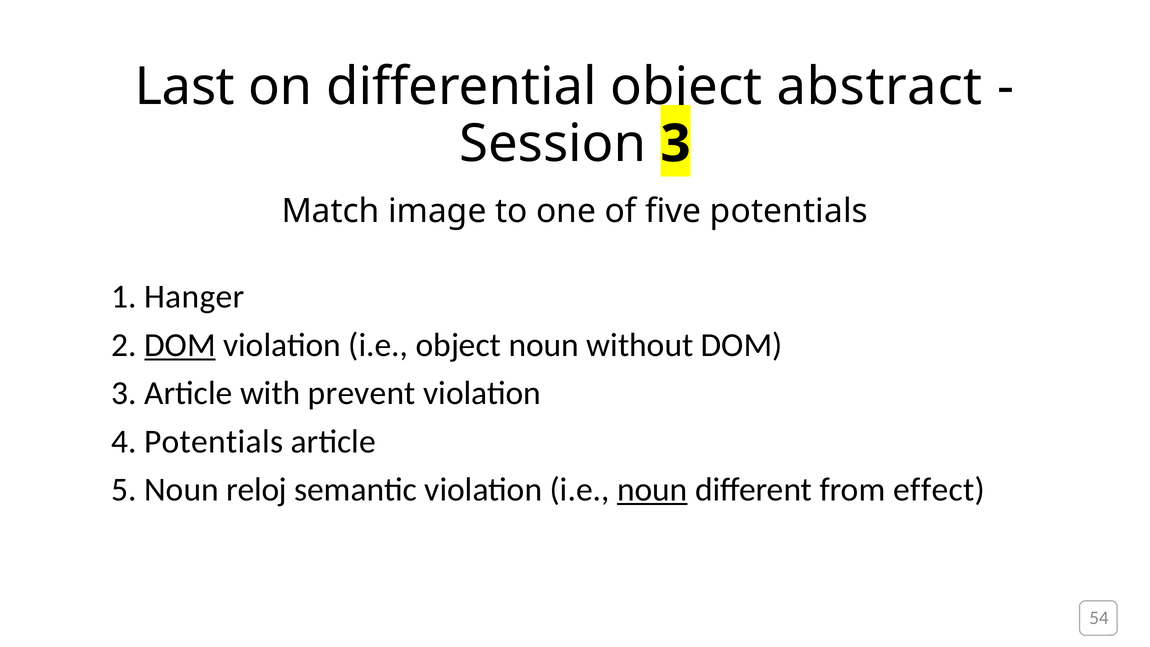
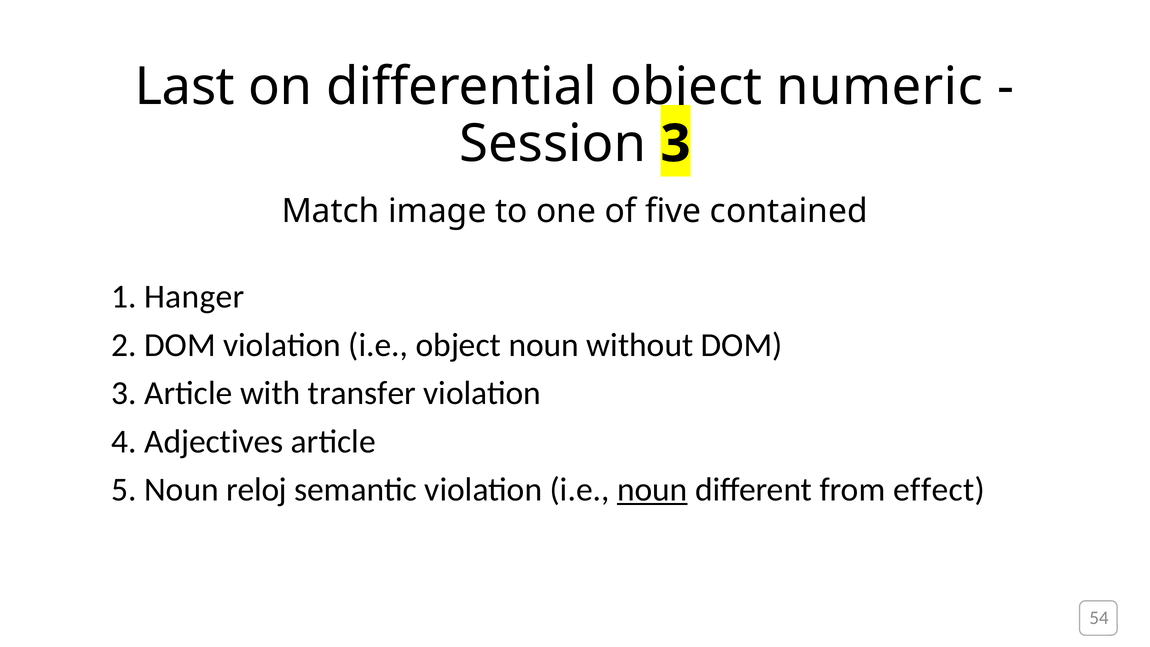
abstract: abstract -> numeric
five potentials: potentials -> contained
DOM at (180, 345) underline: present -> none
prevent: prevent -> transfer
4 Potentials: Potentials -> Adjectives
